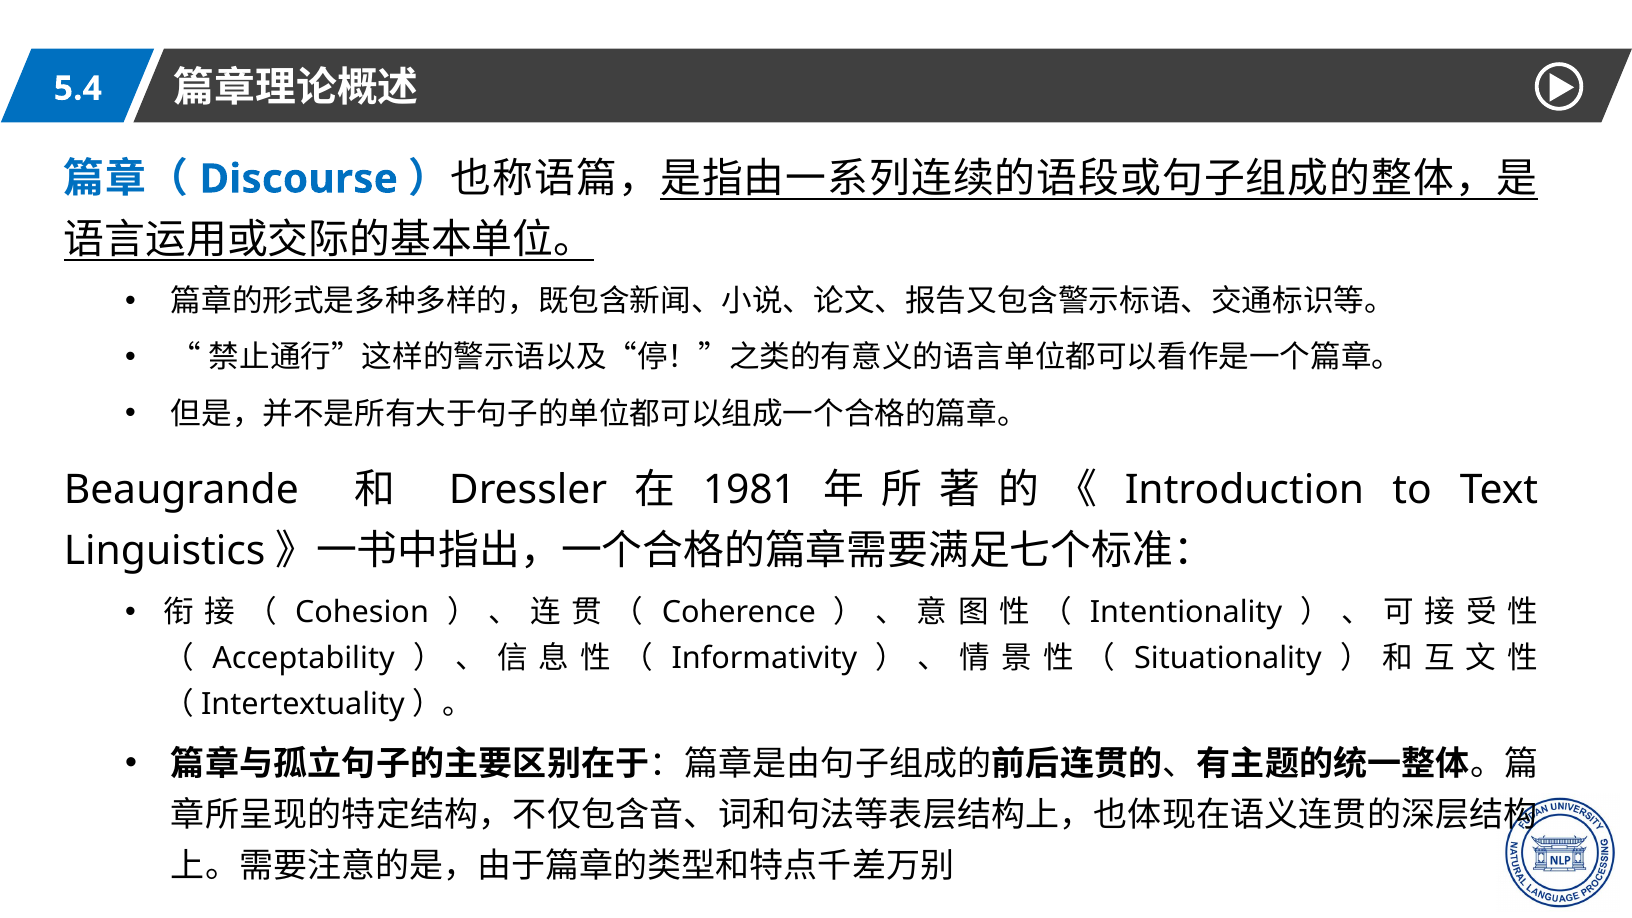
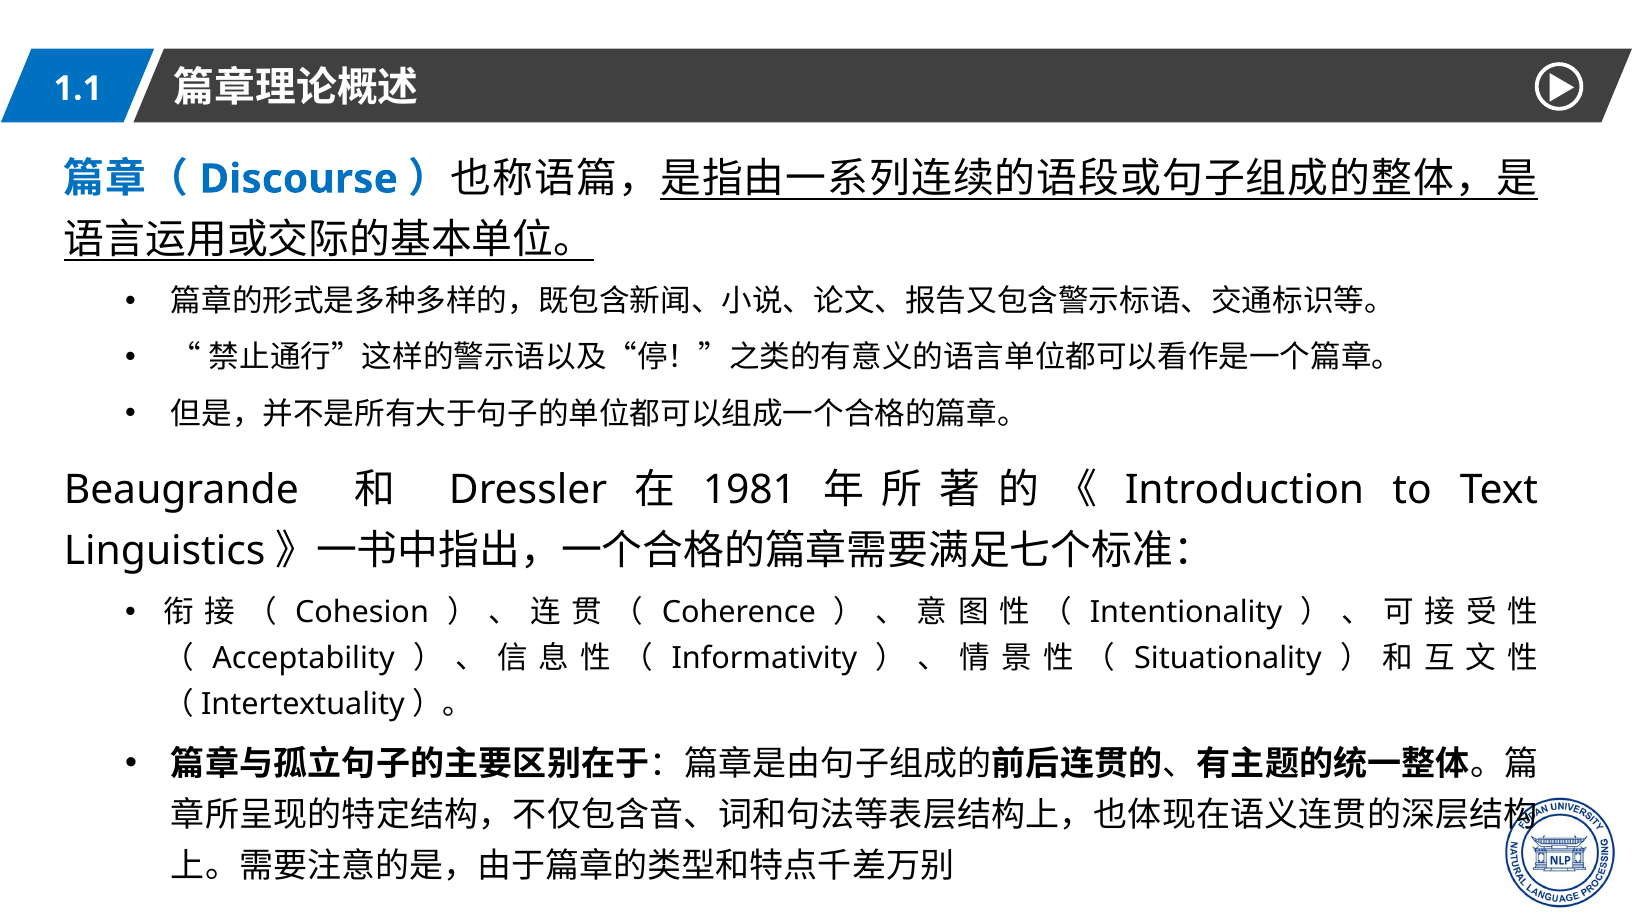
5.4: 5.4 -> 1.1
